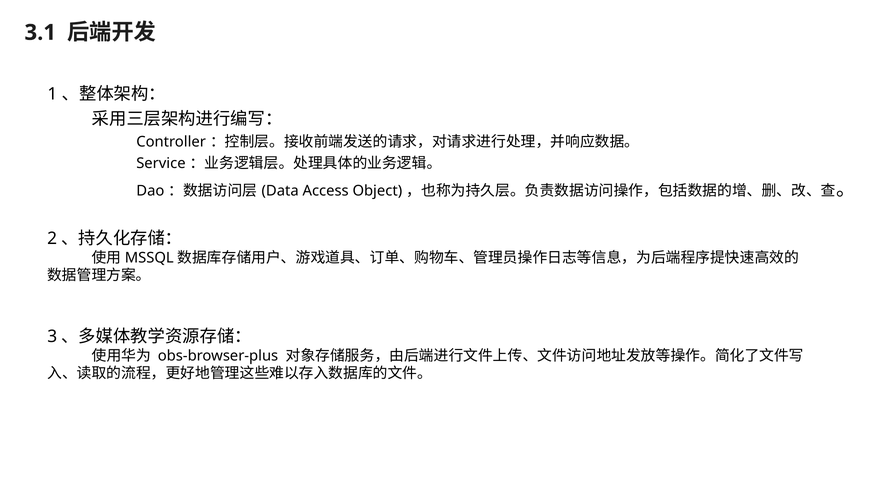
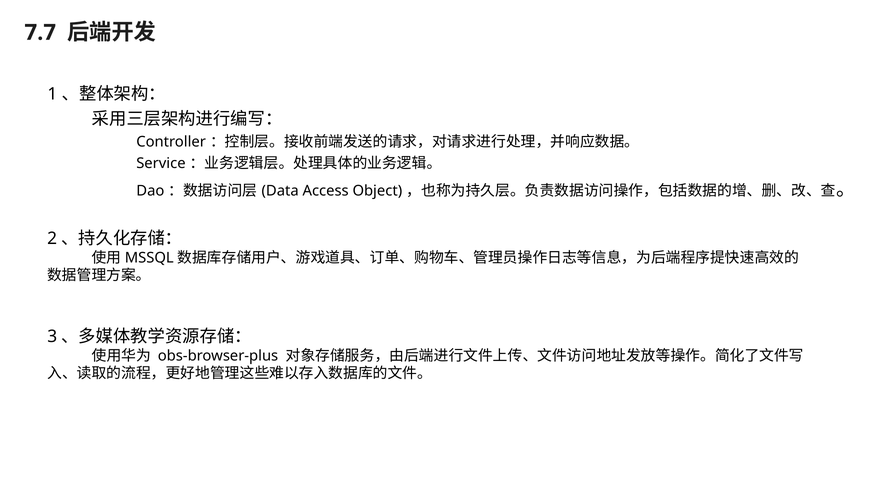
3.1: 3.1 -> 7.7
